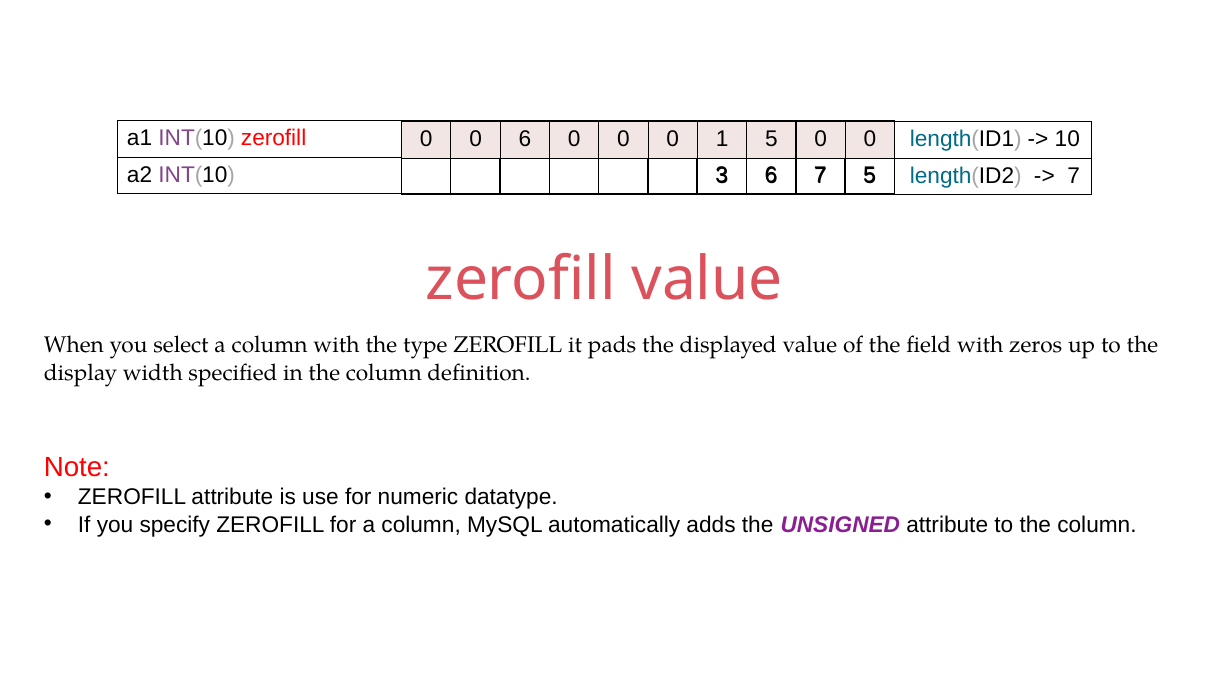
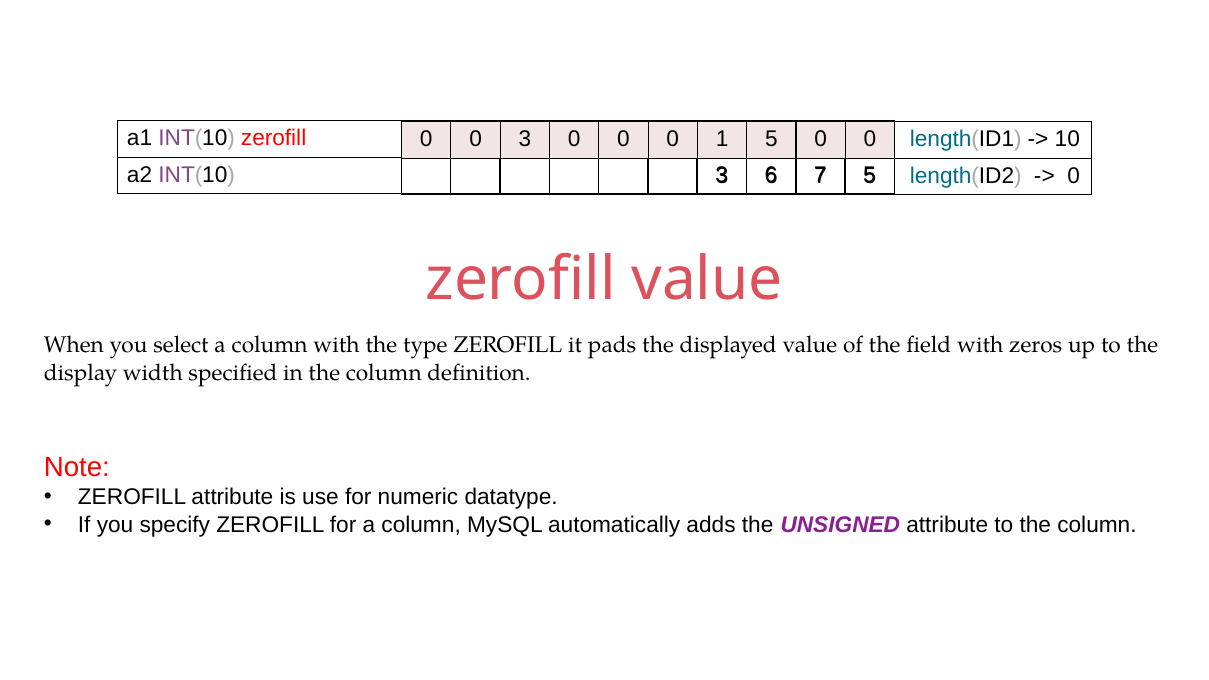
0 6: 6 -> 3
7 at (1074, 176): 7 -> 0
